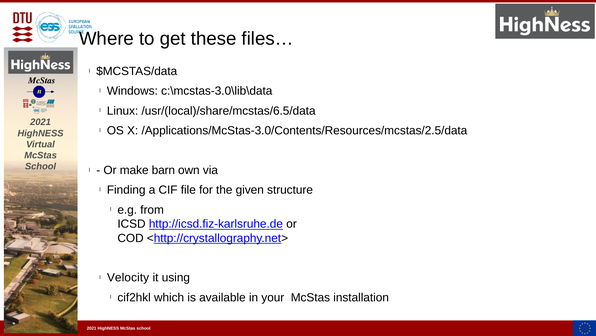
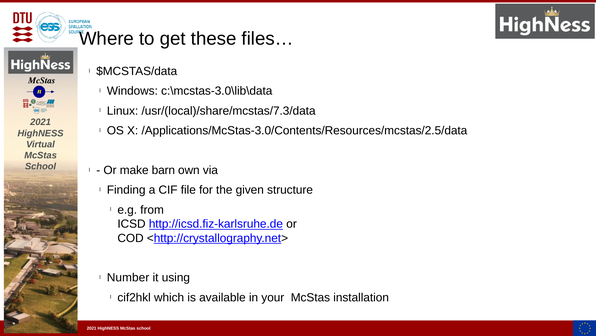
/usr/(local)/share/mcstas/6.5/data: /usr/(local)/share/mcstas/6.5/data -> /usr/(local)/share/mcstas/7.3/data
Velocity: Velocity -> Number
